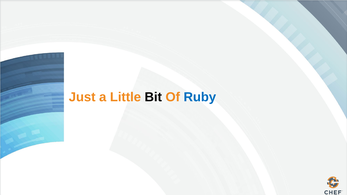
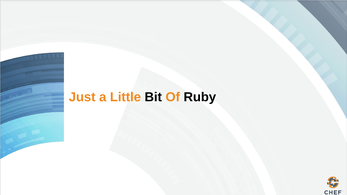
Ruby colour: blue -> black
